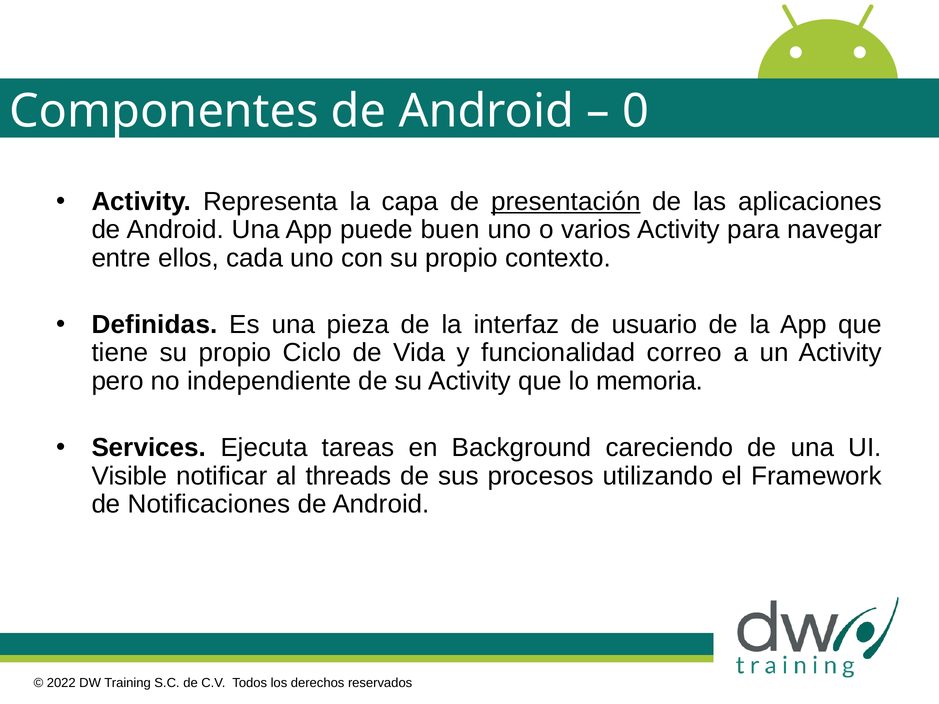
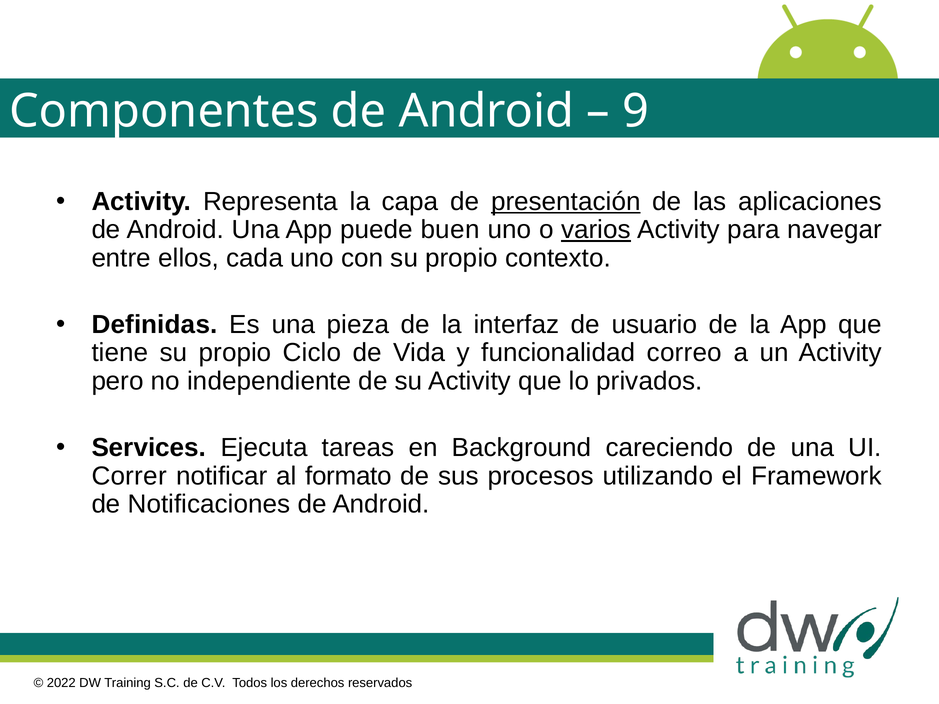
0: 0 -> 9
varios underline: none -> present
memoria: memoria -> privados
Visible: Visible -> Correr
threads: threads -> formato
